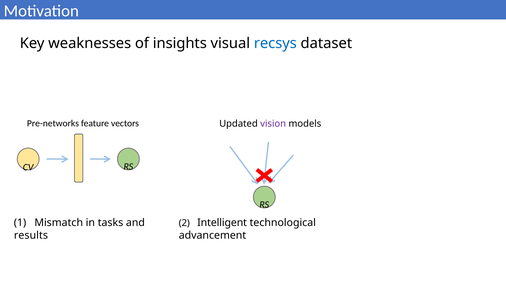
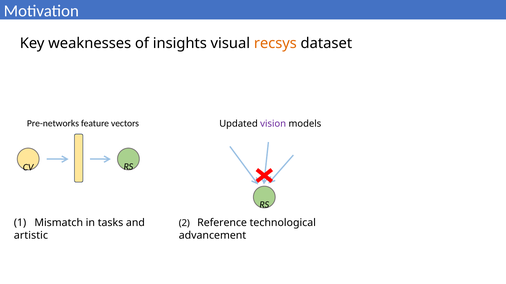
recsys colour: blue -> orange
Intelligent: Intelligent -> Reference
results: results -> artistic
